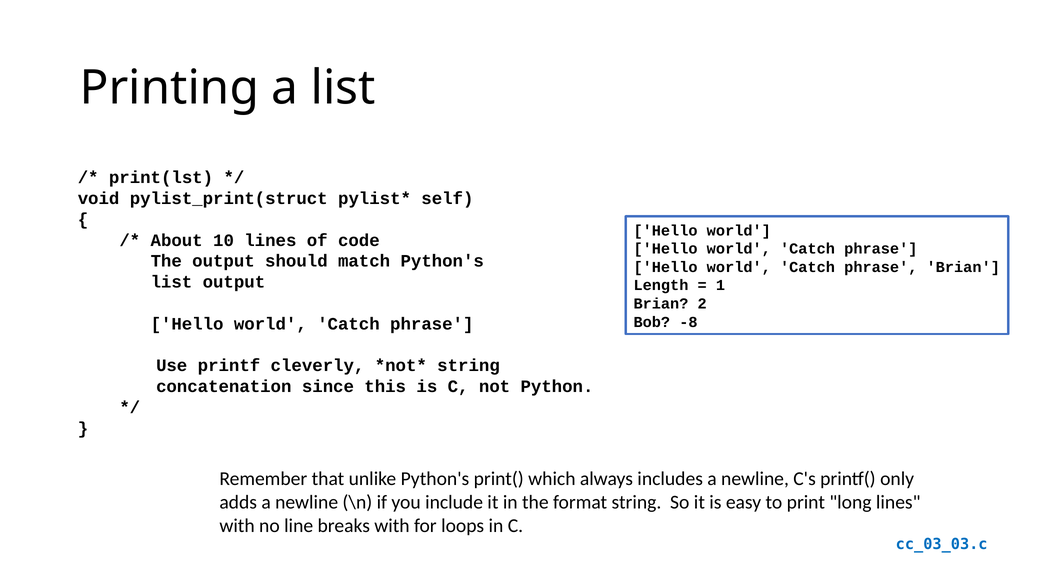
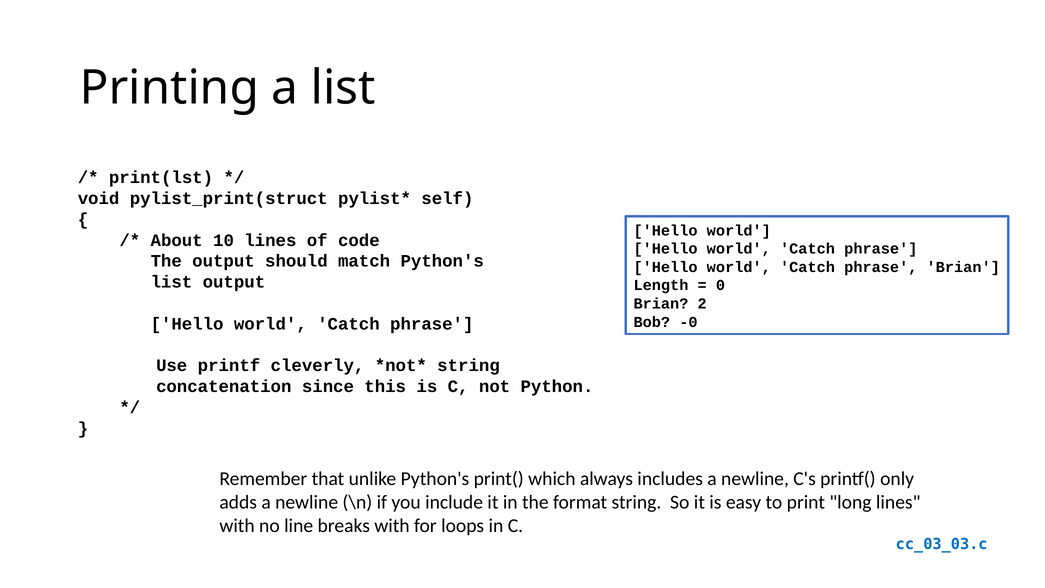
1: 1 -> 0
-8: -8 -> -0
